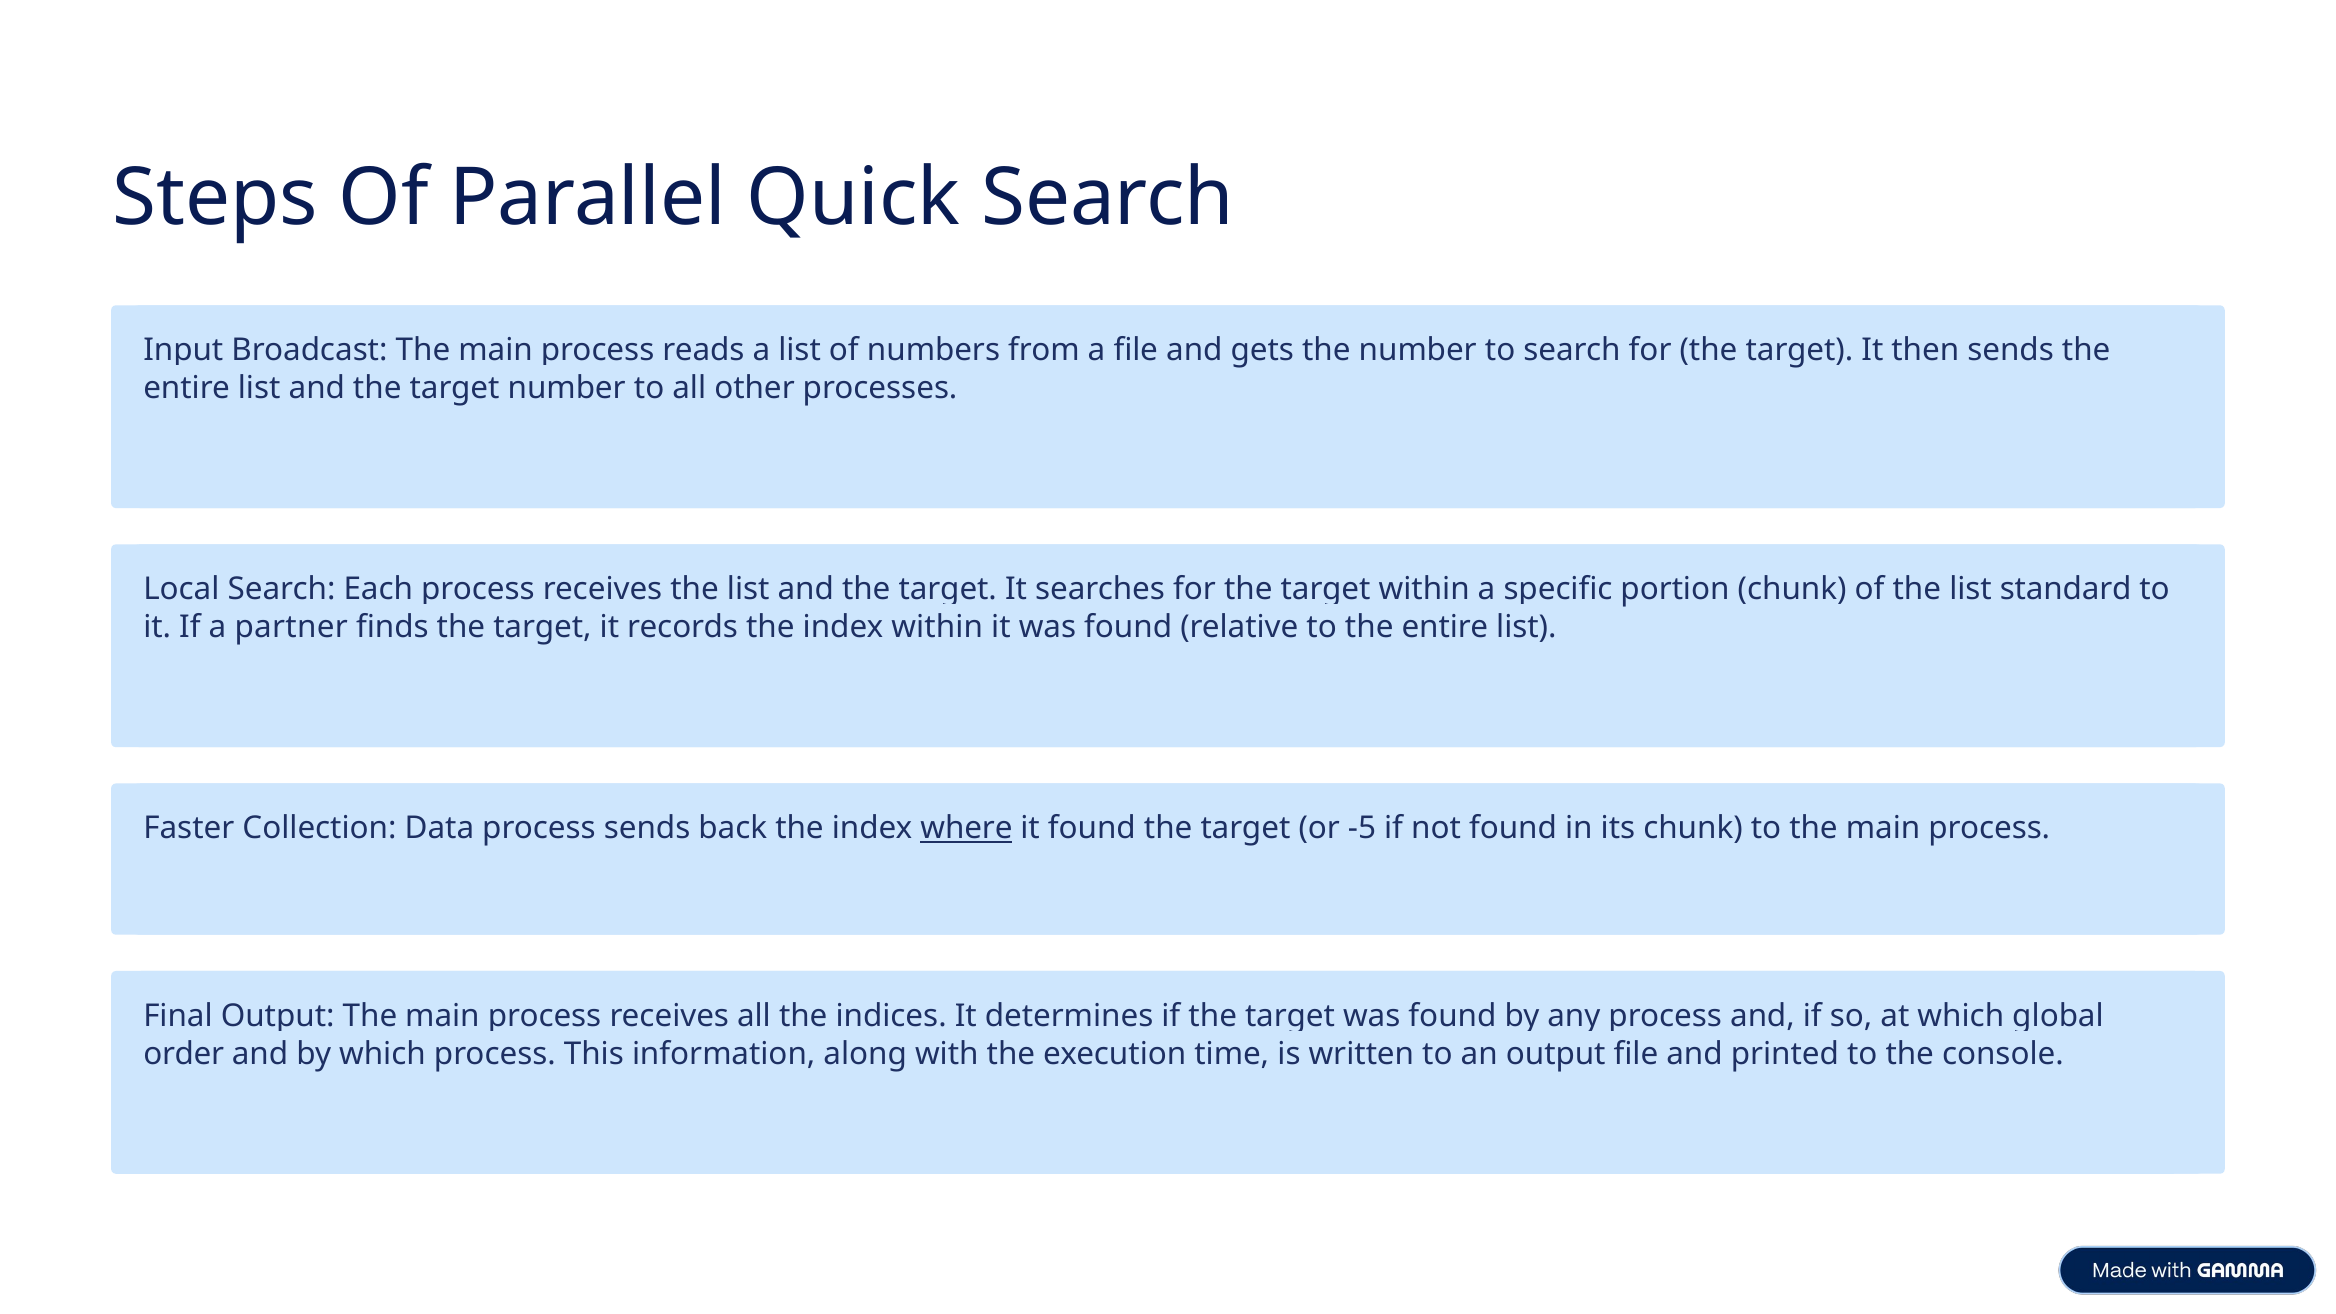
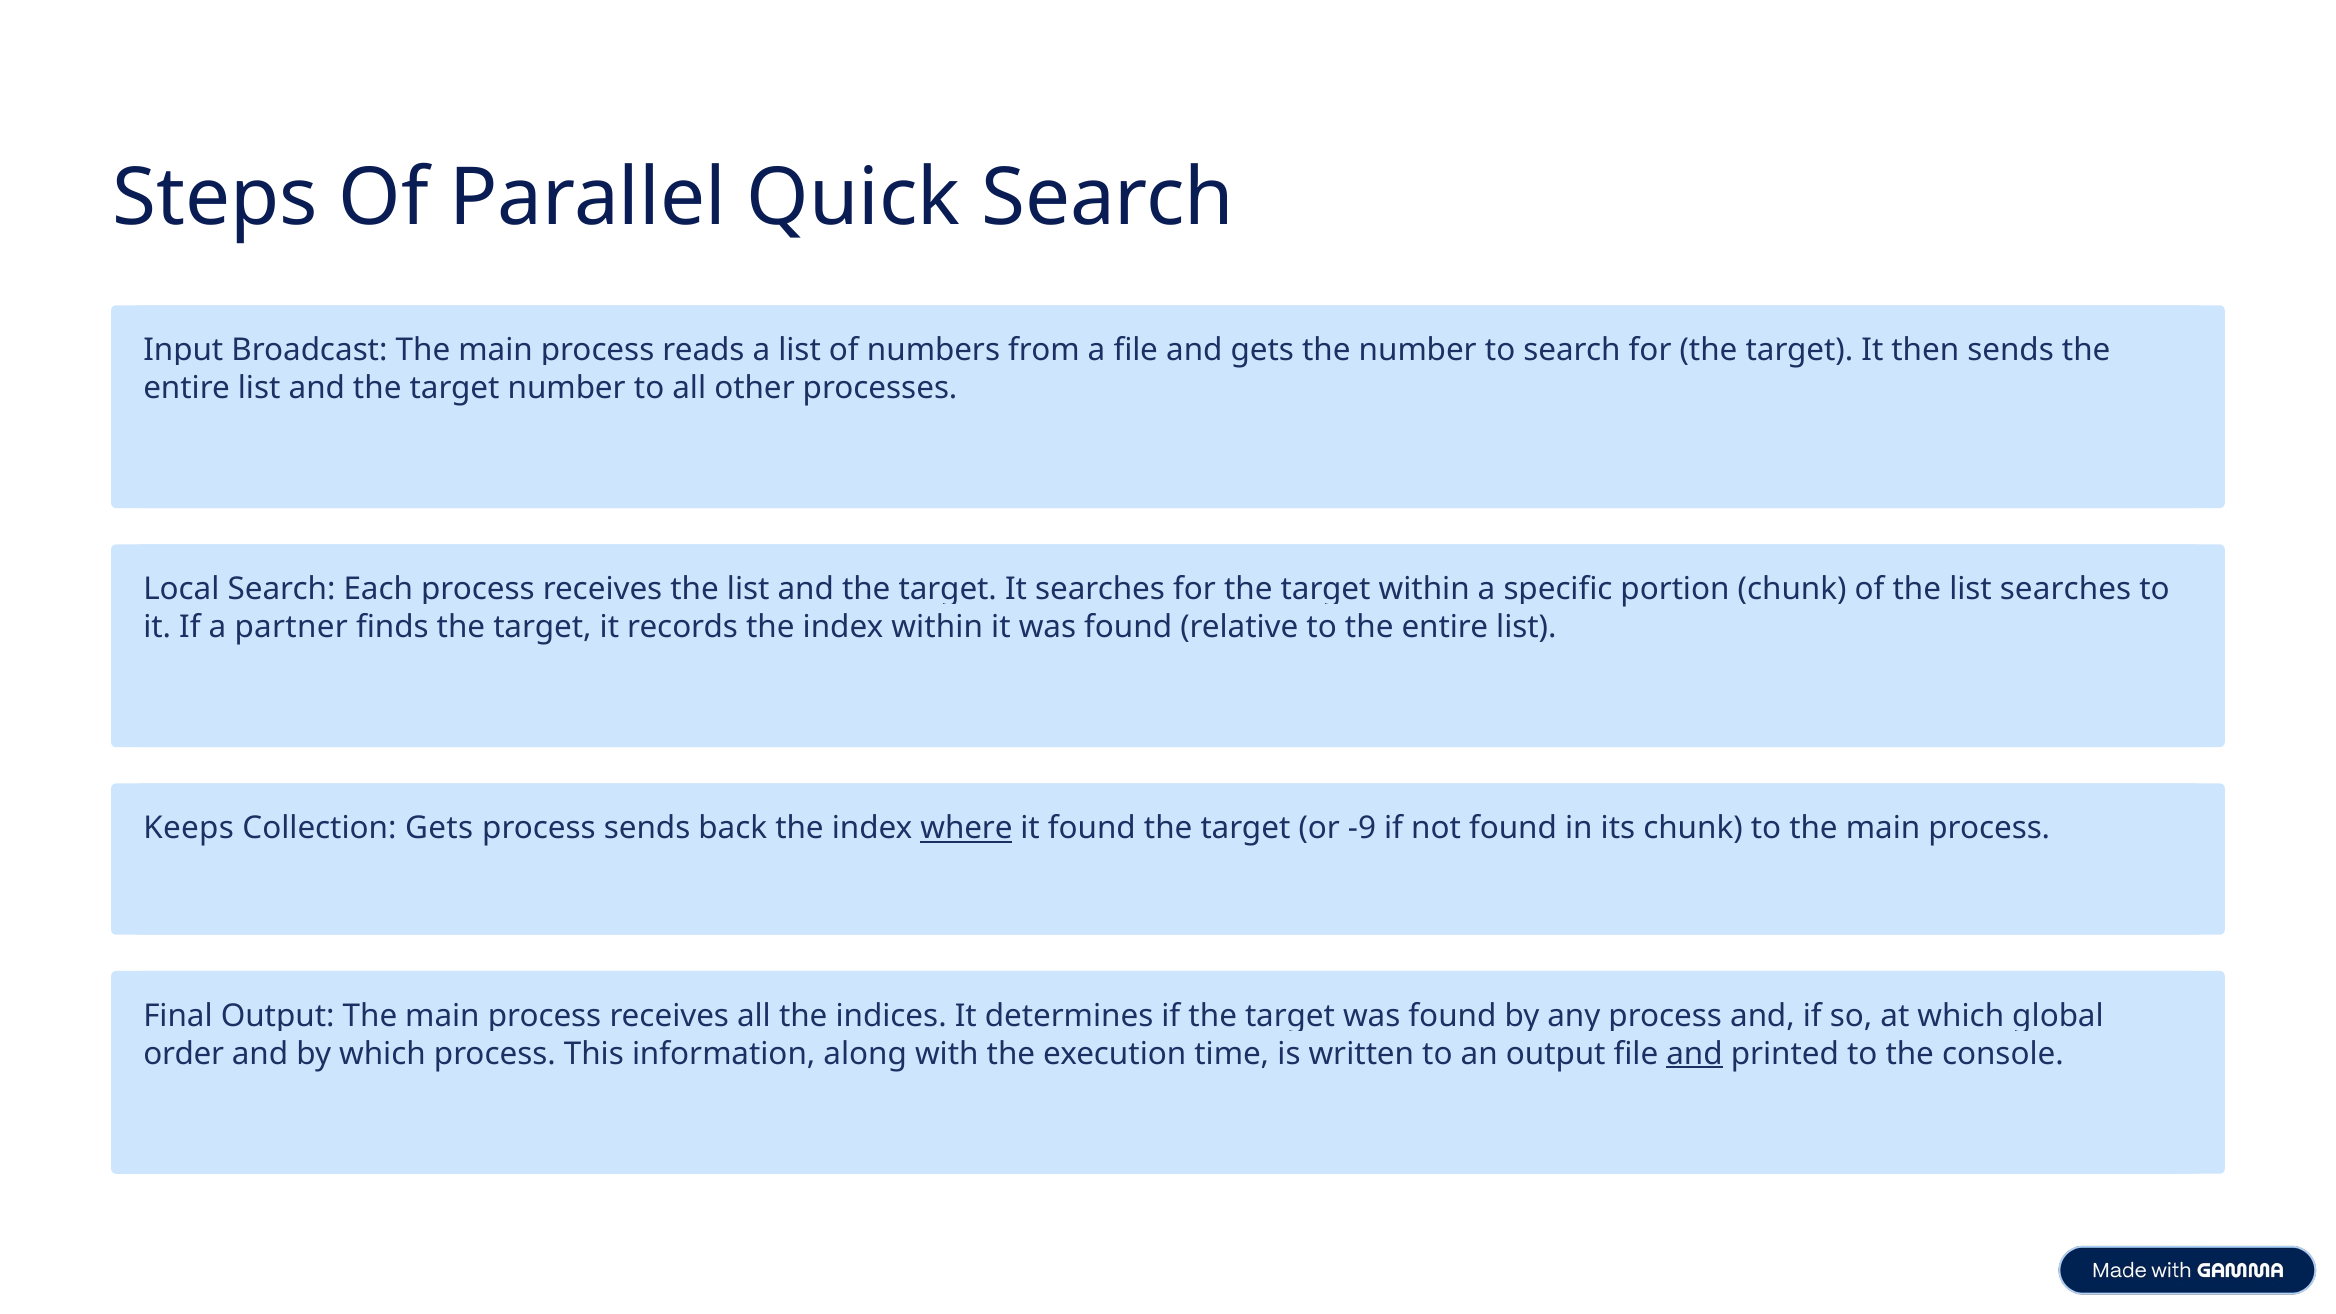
list standard: standard -> searches
Faster: Faster -> Keeps
Collection Data: Data -> Gets
-5: -5 -> -9
and at (1695, 1054) underline: none -> present
